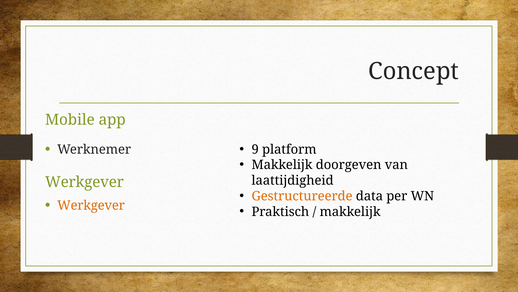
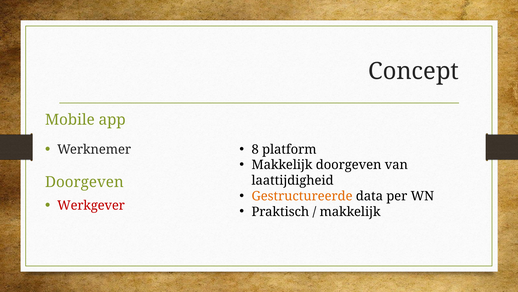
9: 9 -> 8
Werkgever at (84, 182): Werkgever -> Doorgeven
Werkgever at (91, 205) colour: orange -> red
